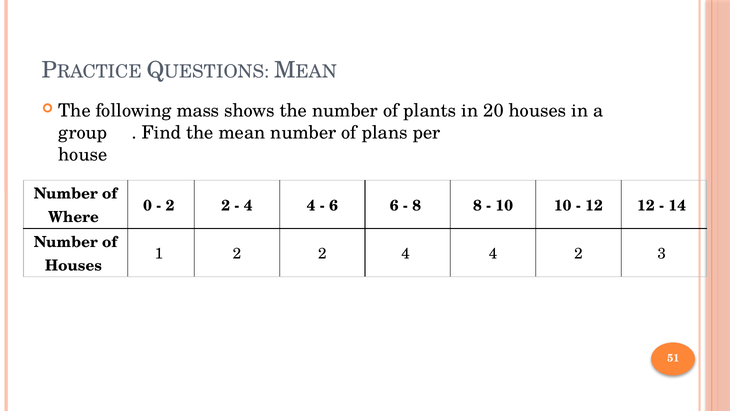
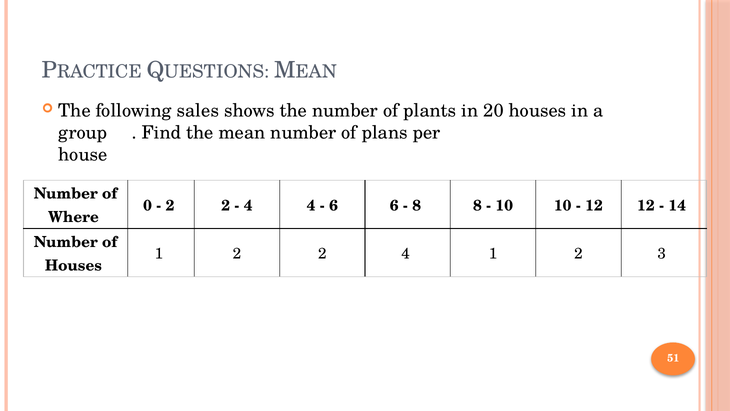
mass: mass -> sales
2 4 4: 4 -> 1
